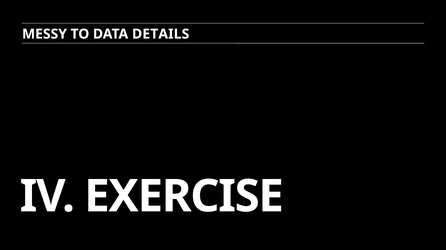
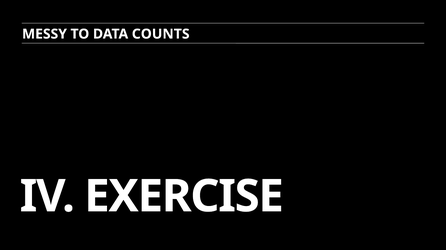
DETAILS: DETAILS -> COUNTS
